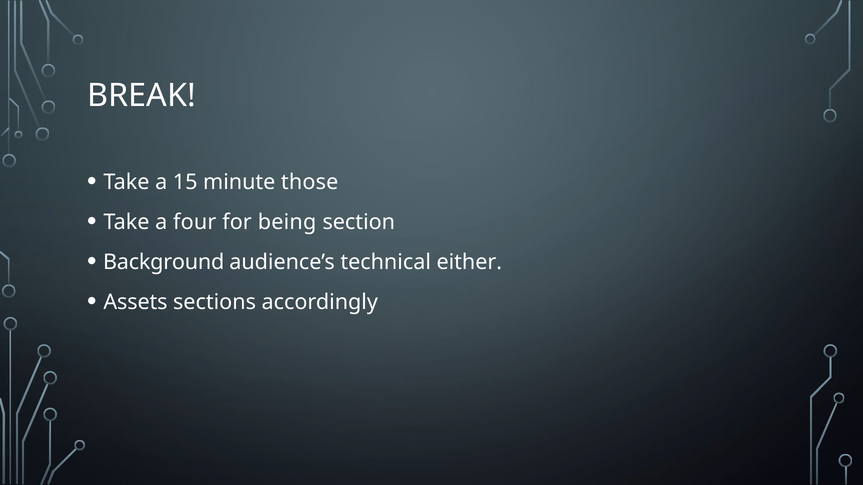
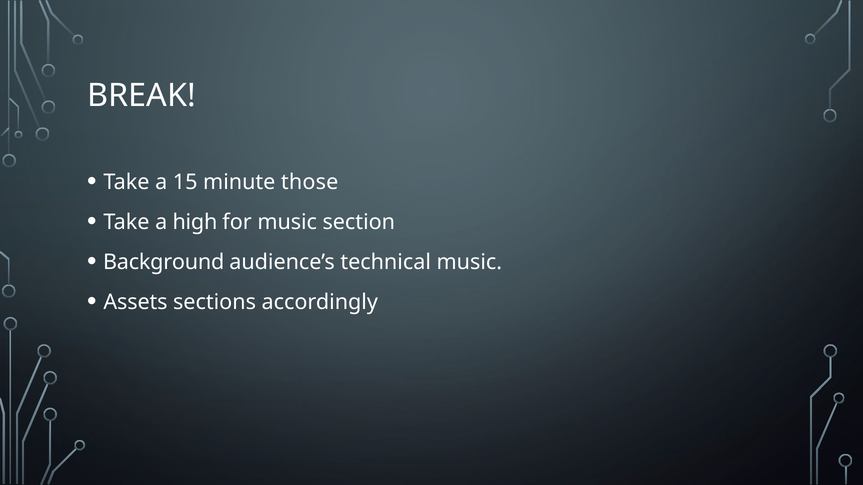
four: four -> high
for being: being -> music
technical either: either -> music
